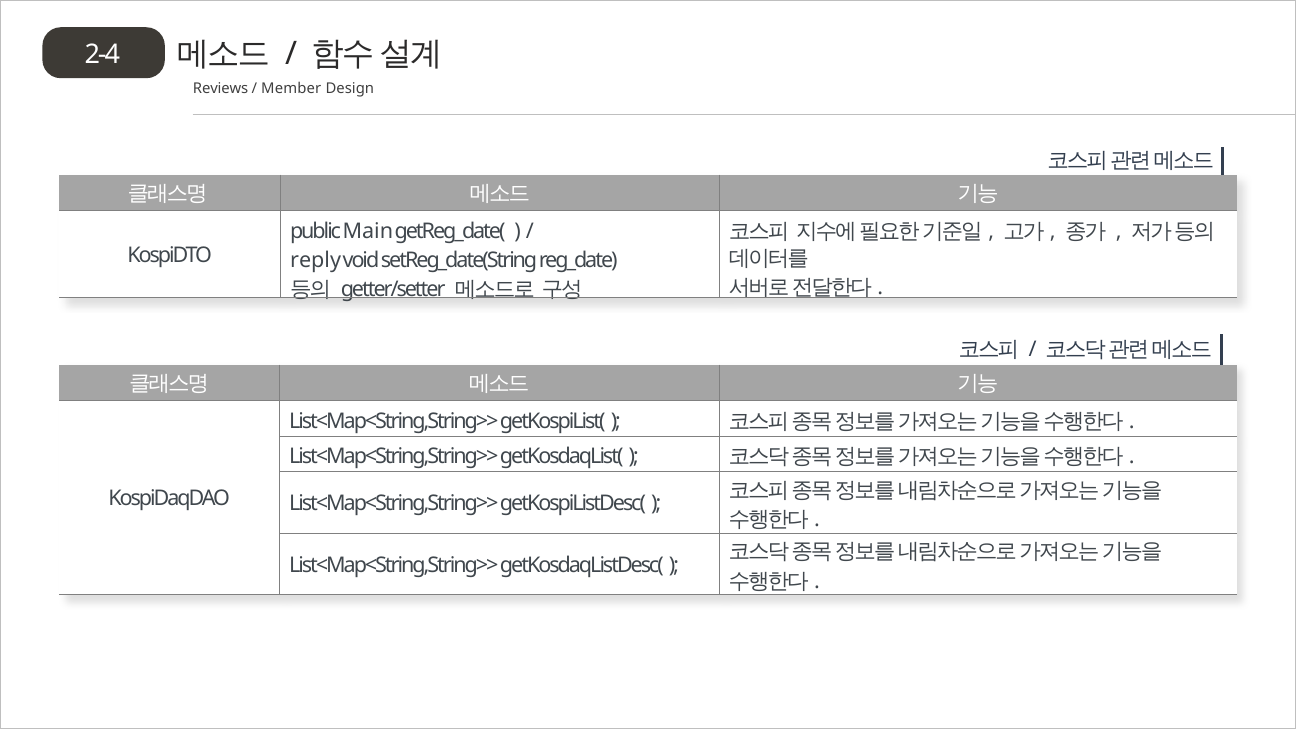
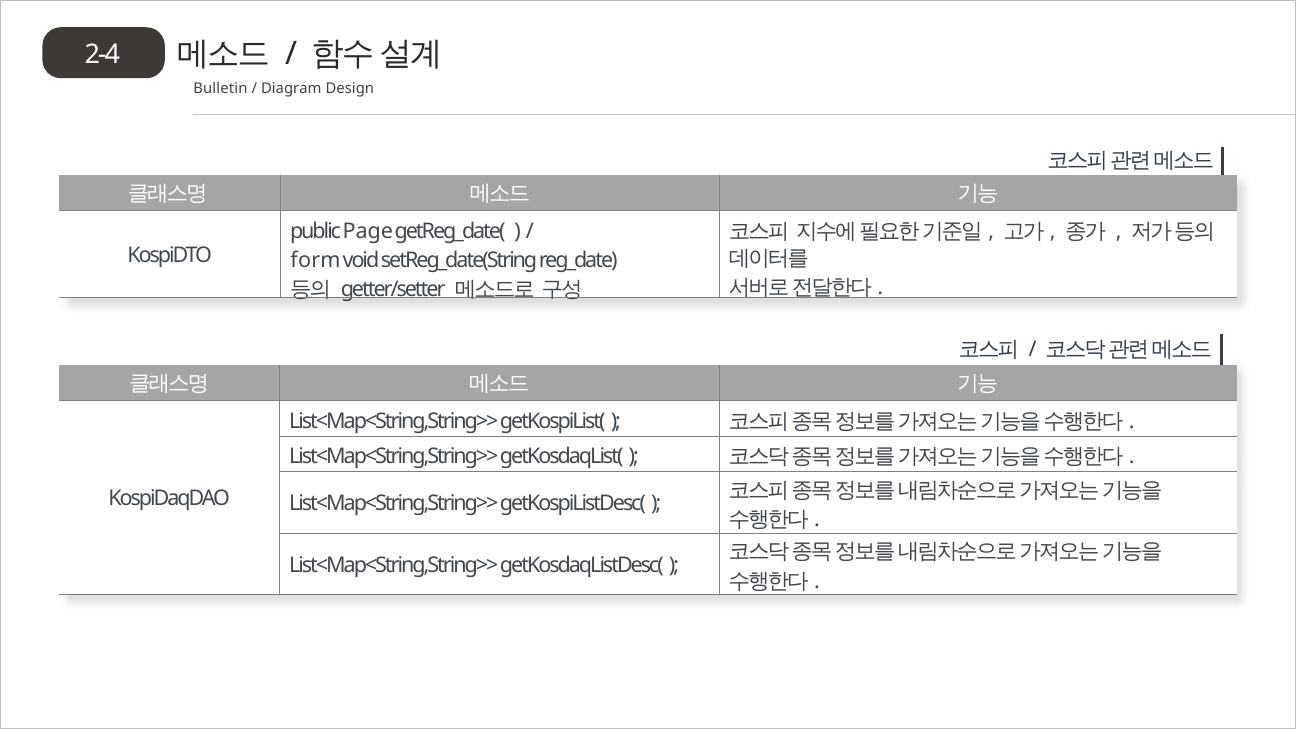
Reviews: Reviews -> Bulletin
Member: Member -> Diagram
Main: Main -> Page
reply: reply -> form
